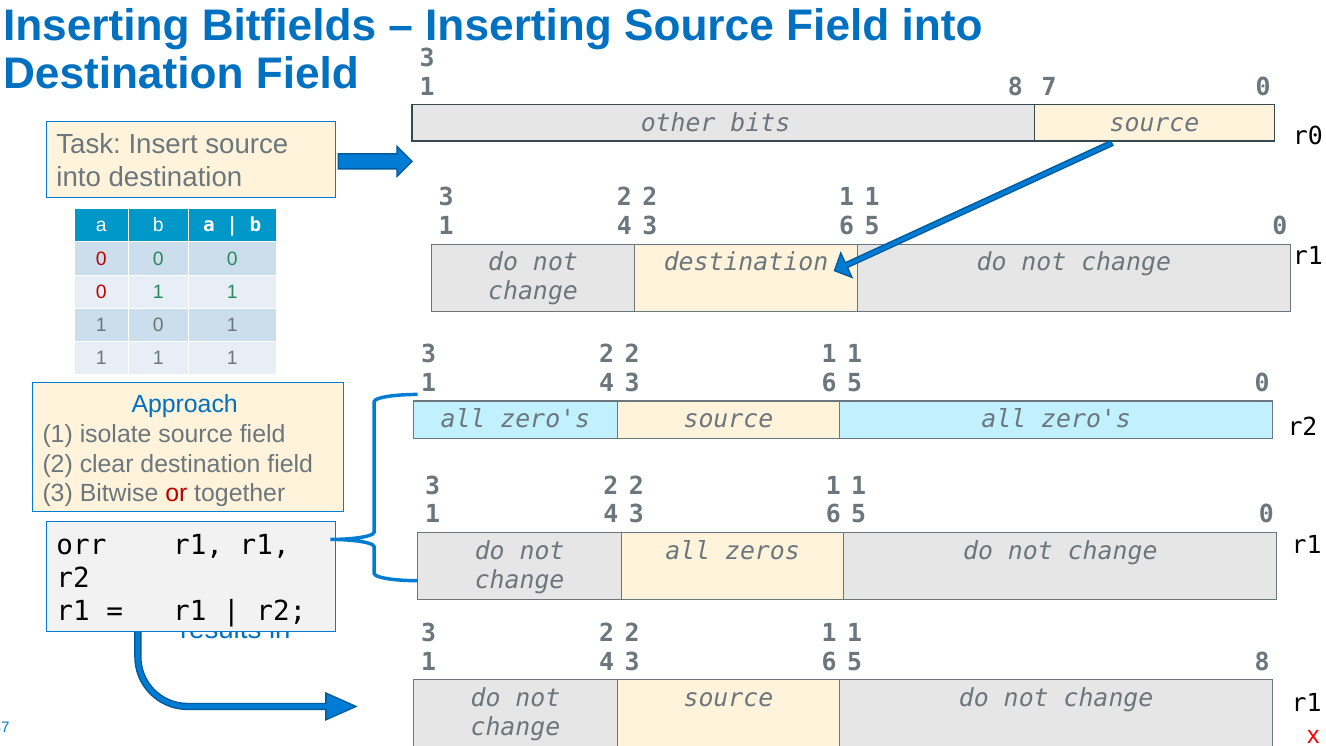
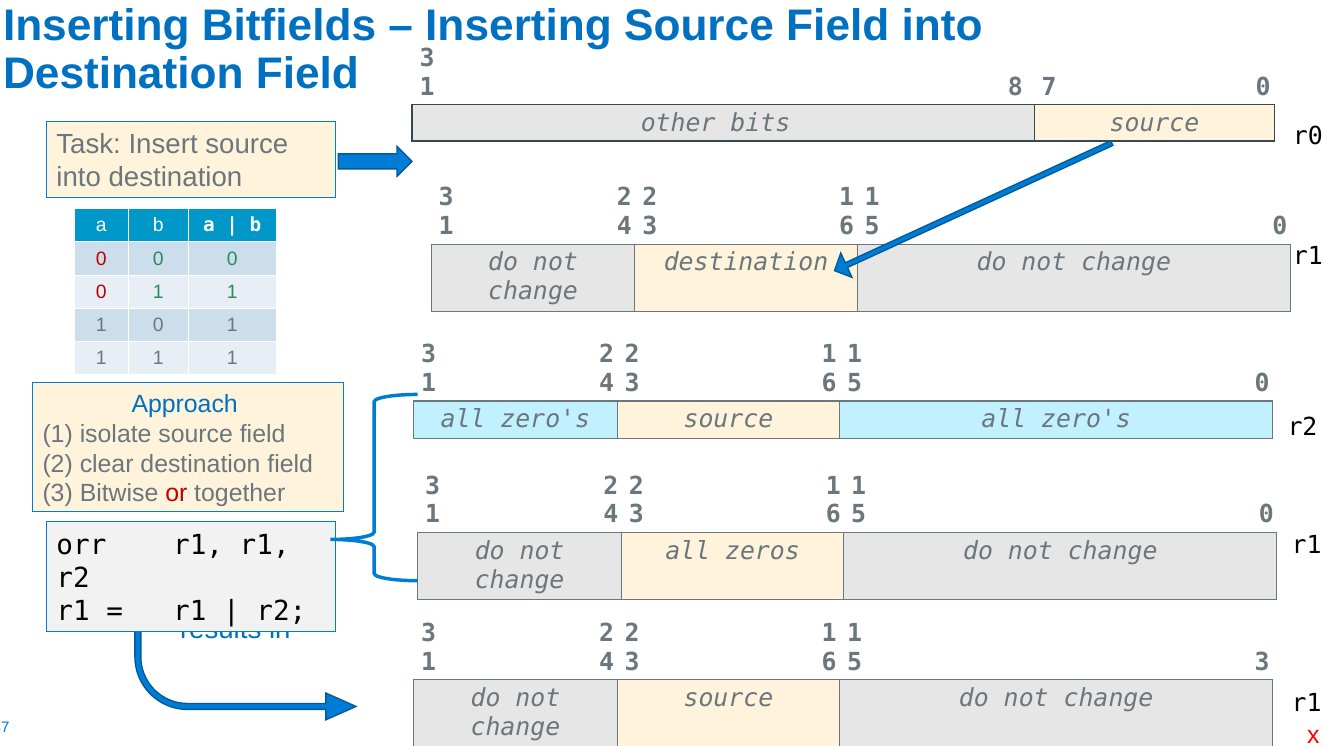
5 8: 8 -> 3
